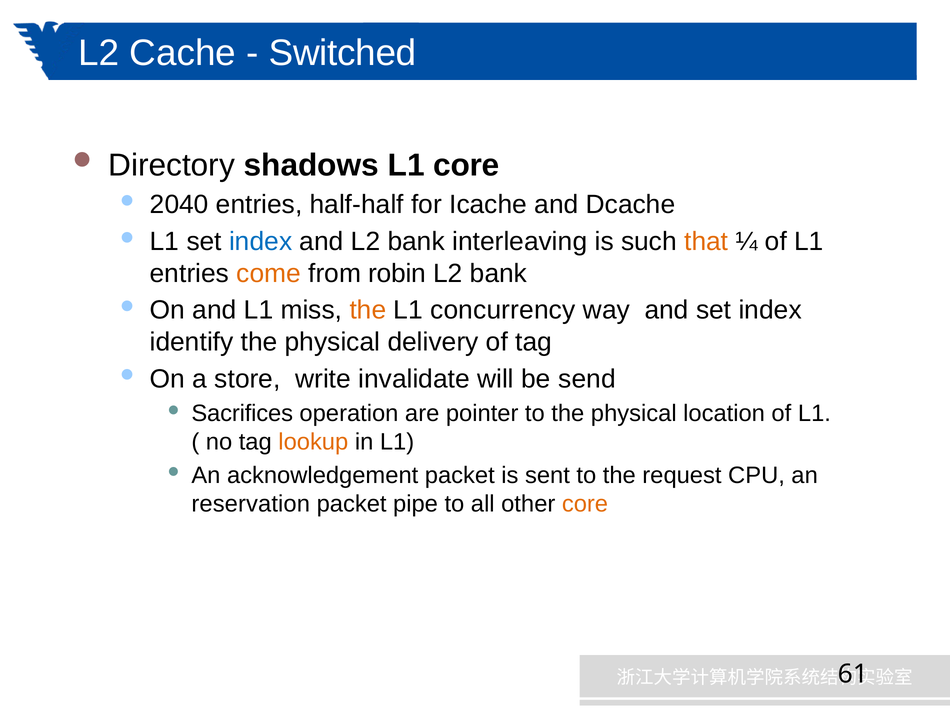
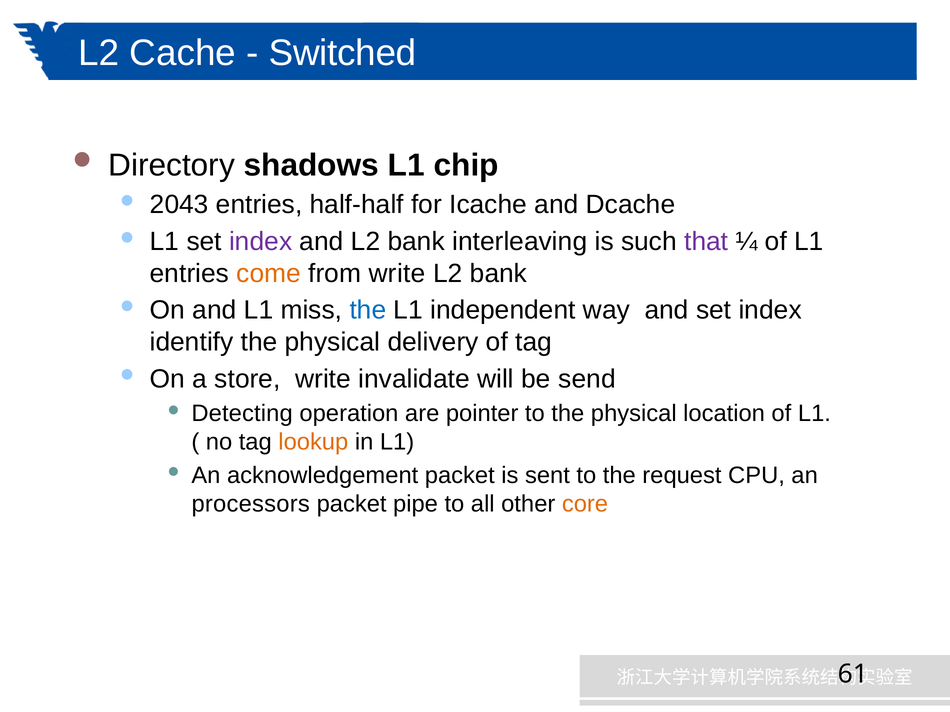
L1 core: core -> chip
2040: 2040 -> 2043
index at (261, 242) colour: blue -> purple
that colour: orange -> purple
from robin: robin -> write
the at (368, 311) colour: orange -> blue
concurrency: concurrency -> independent
Sacrifices: Sacrifices -> Detecting
reservation: reservation -> processors
